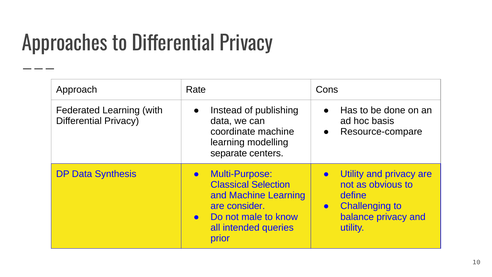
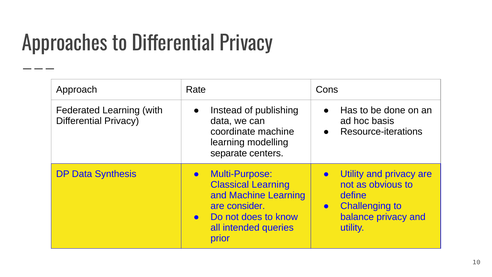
Resource-compare: Resource-compare -> Resource-iterations
Classical Selection: Selection -> Learning
male: male -> does
